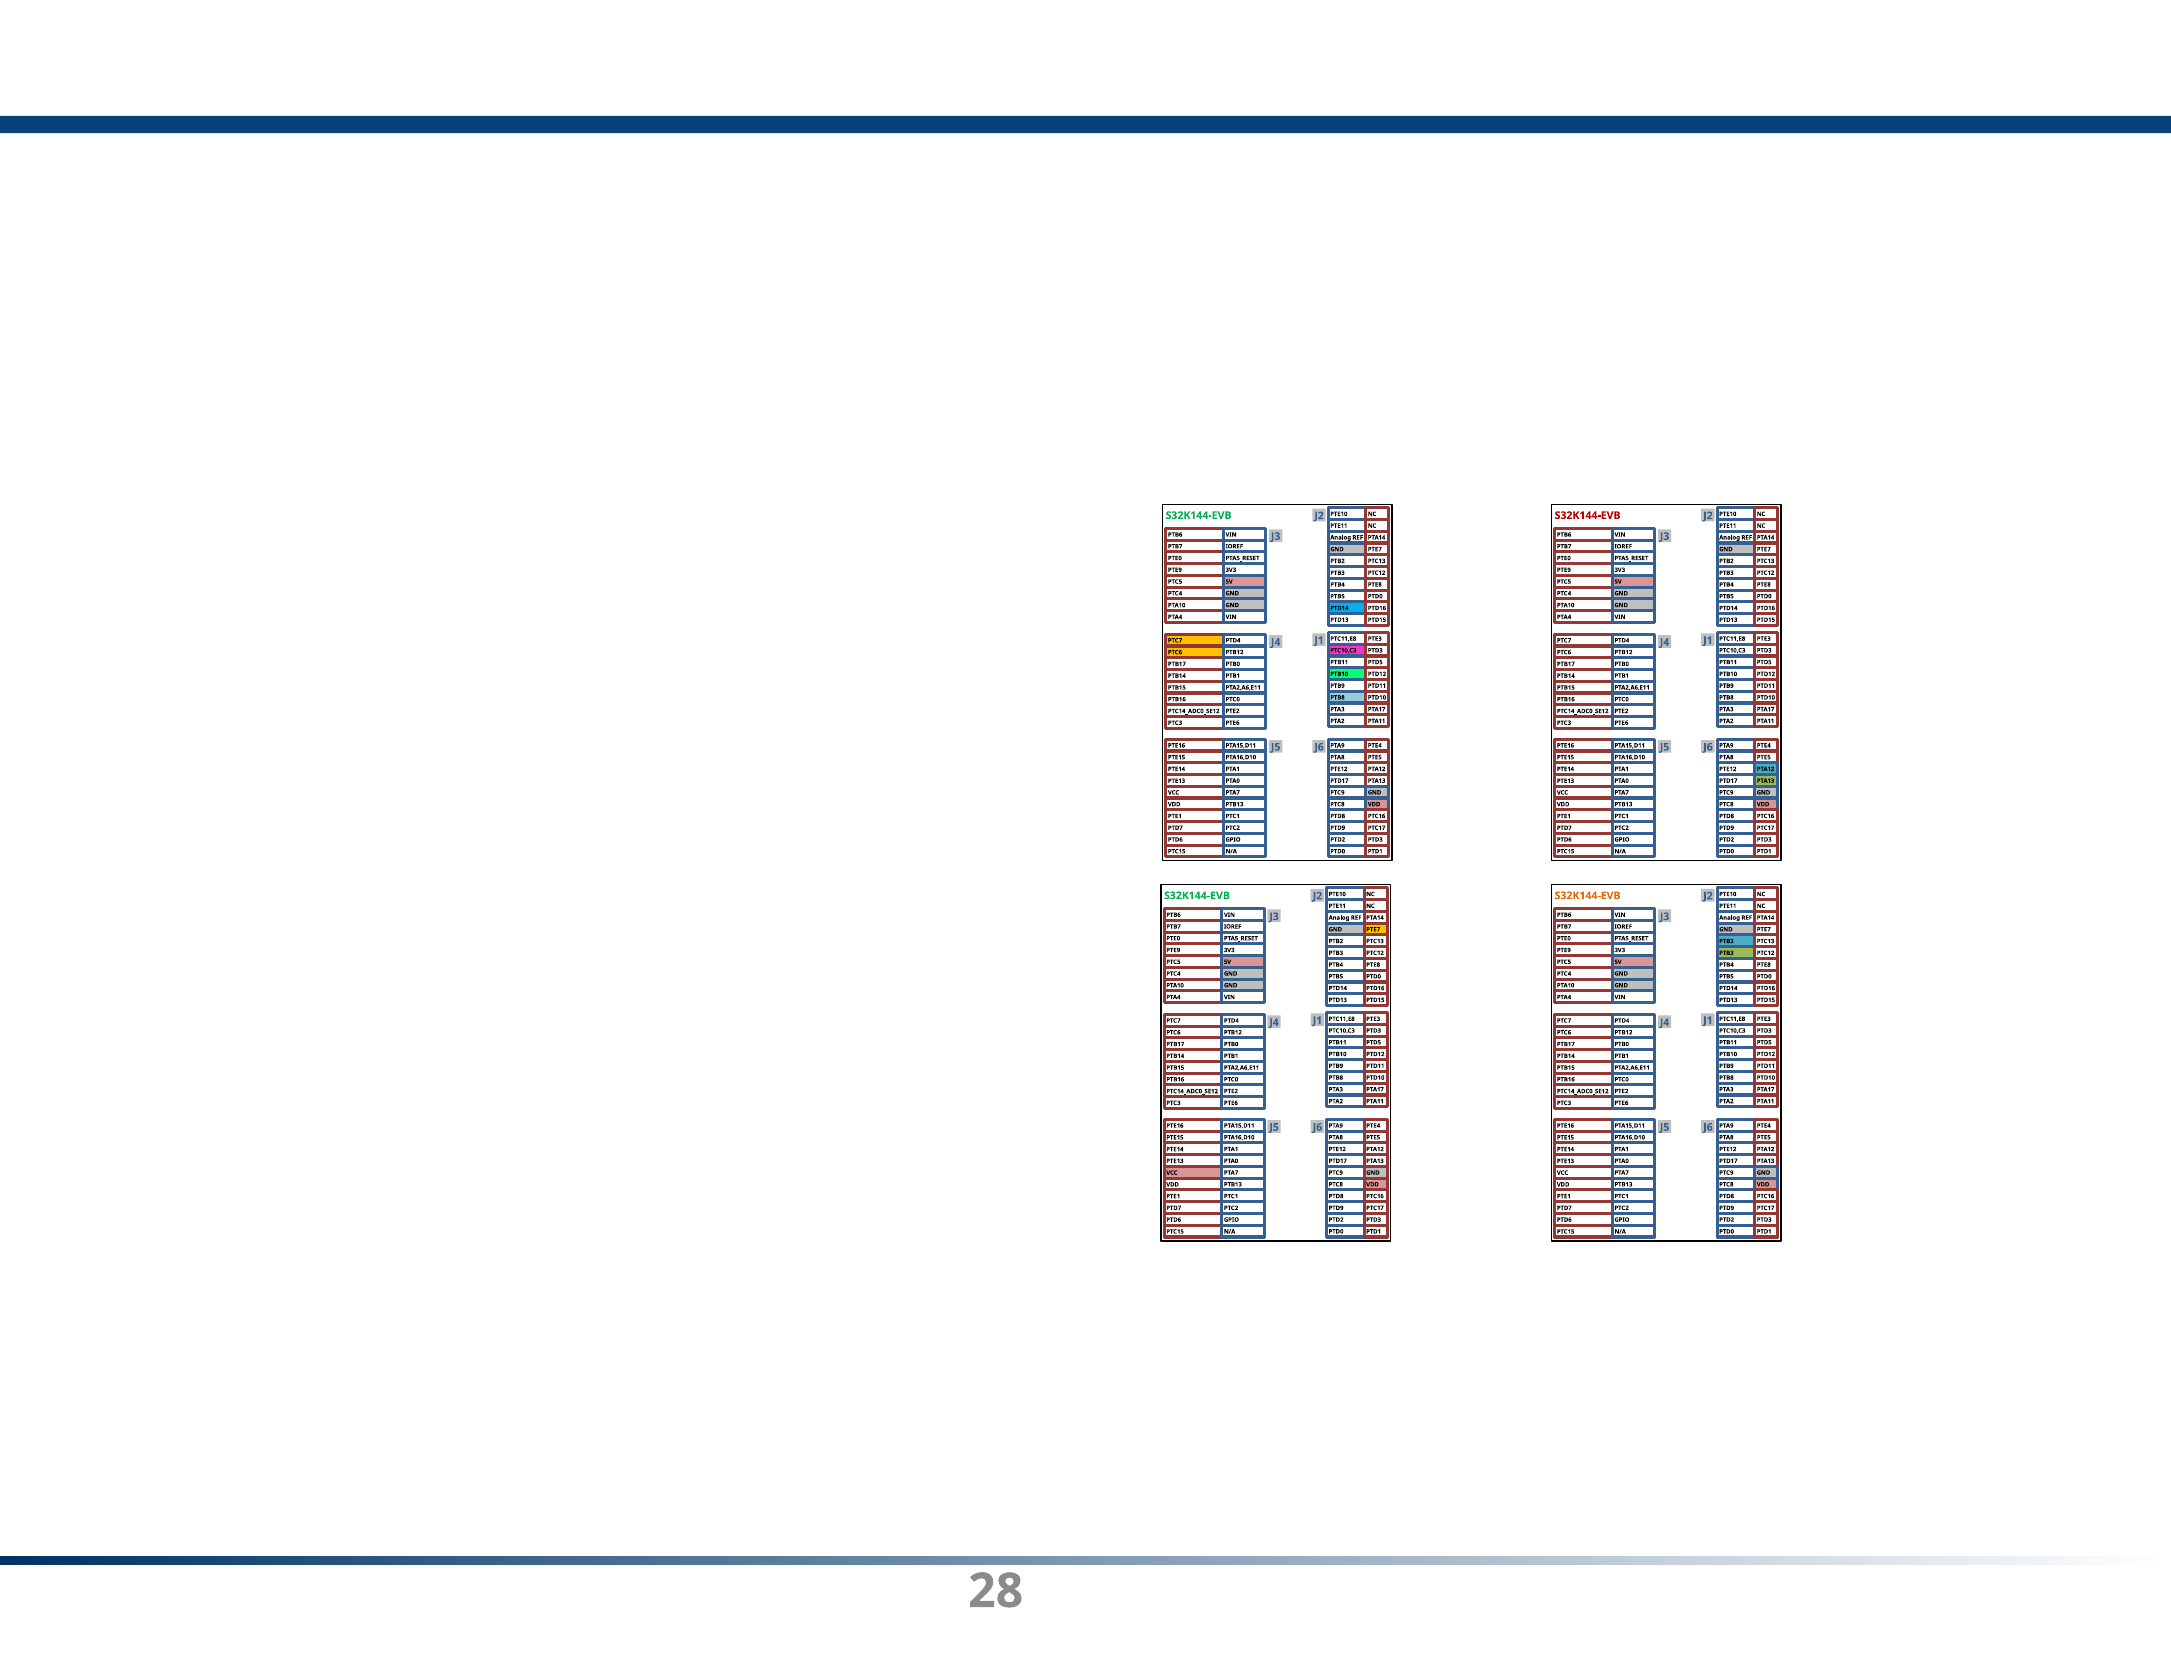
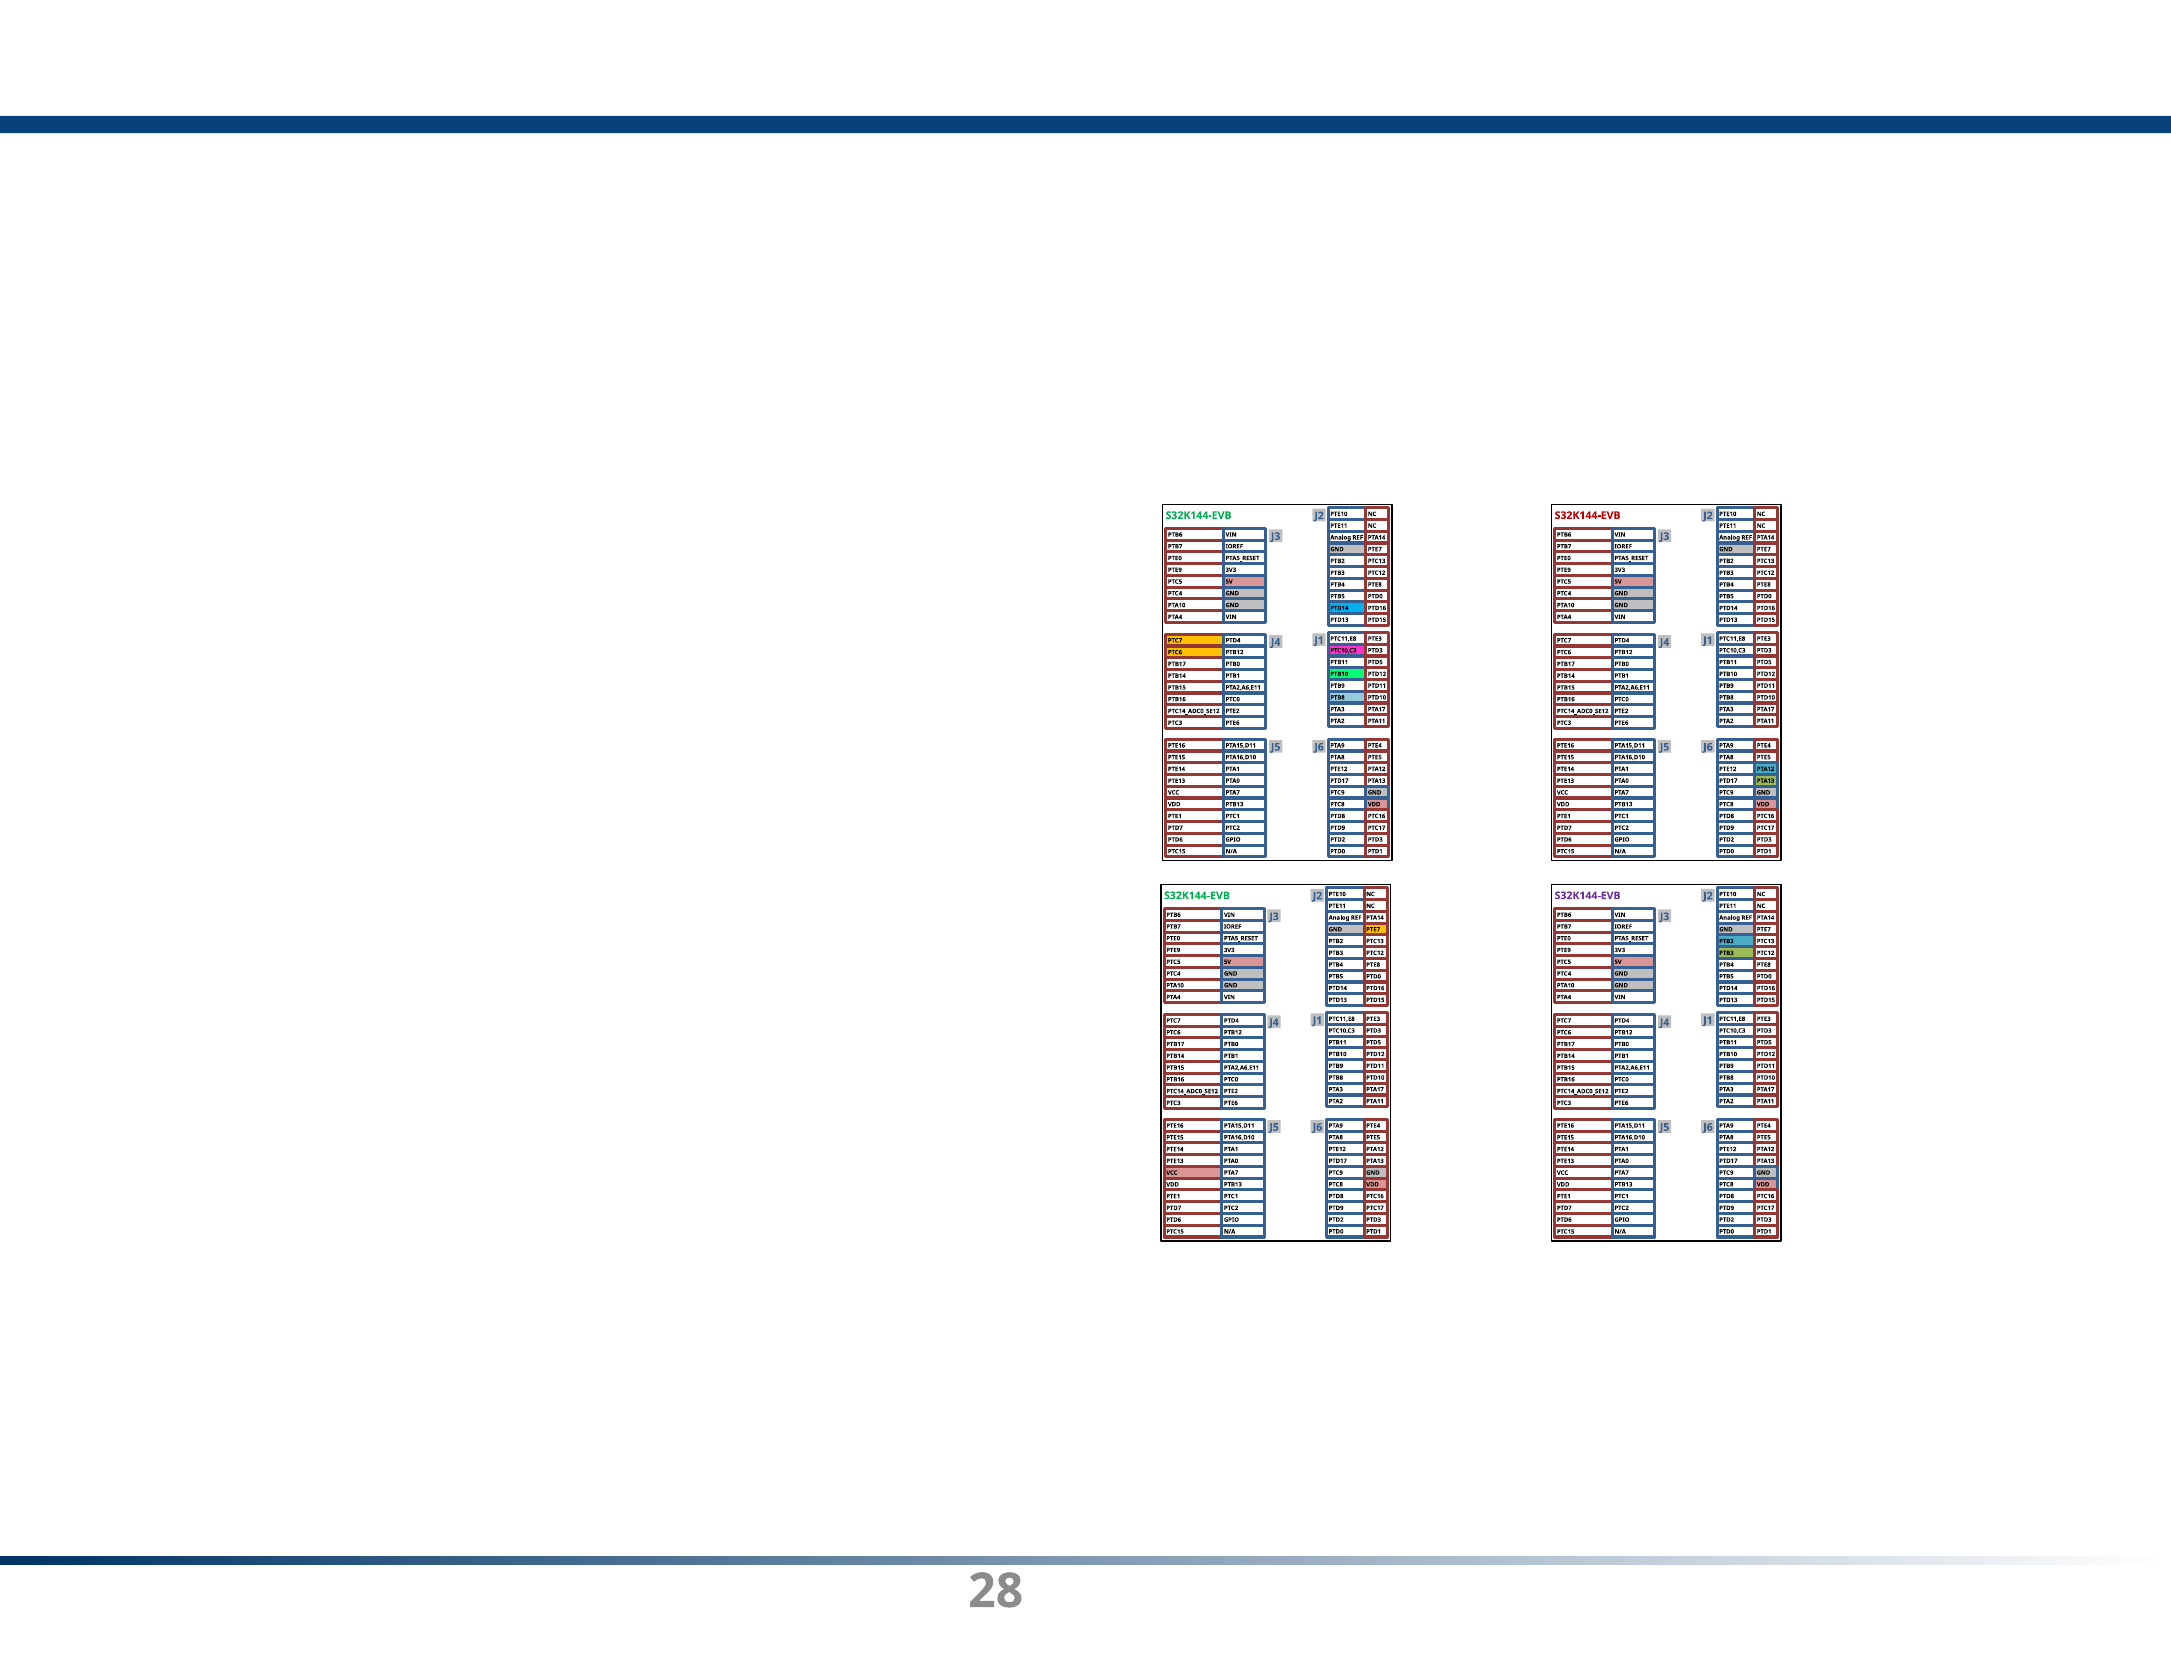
S32K144-EVB at (1588, 895) colour: orange -> purple
